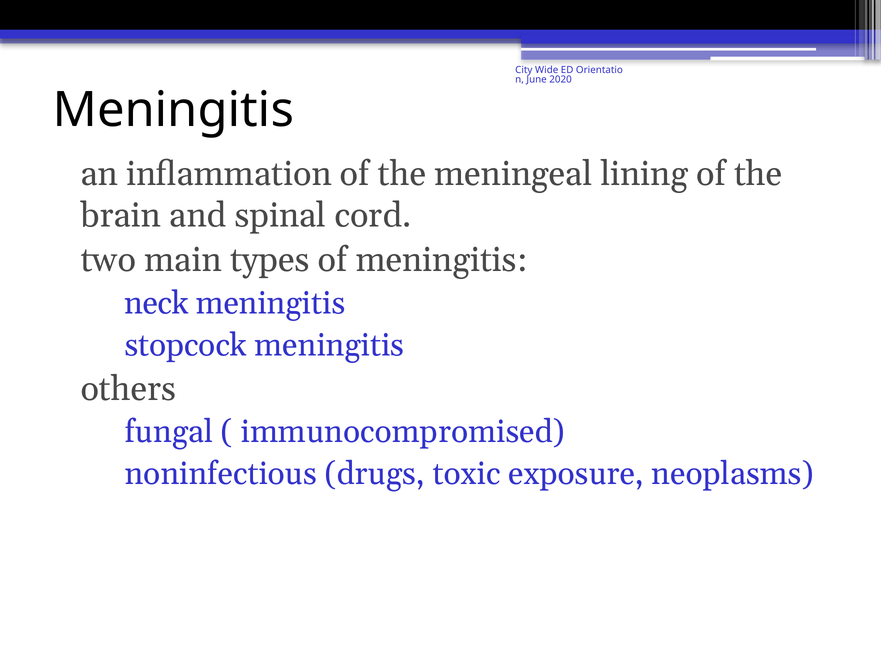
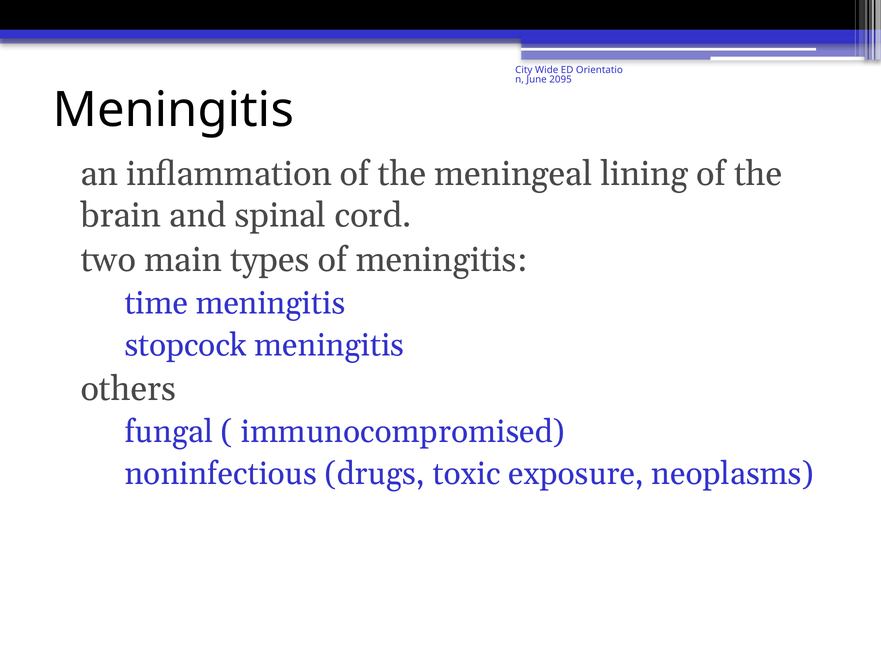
2020: 2020 -> 2095
neck: neck -> time
